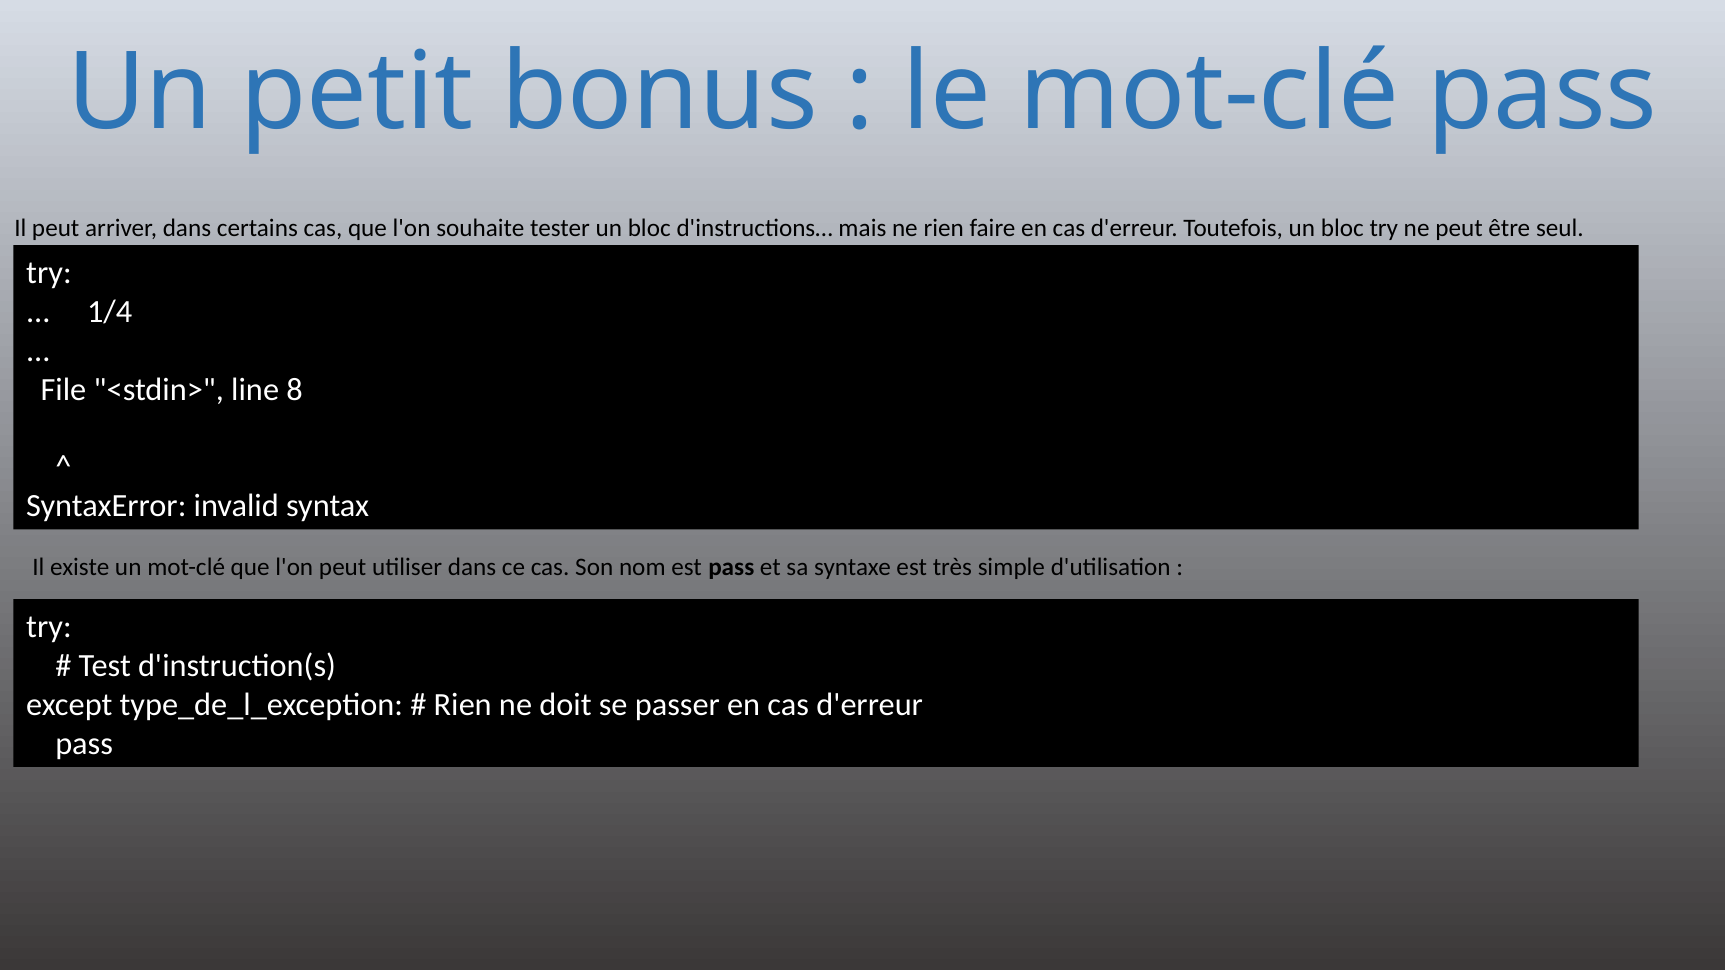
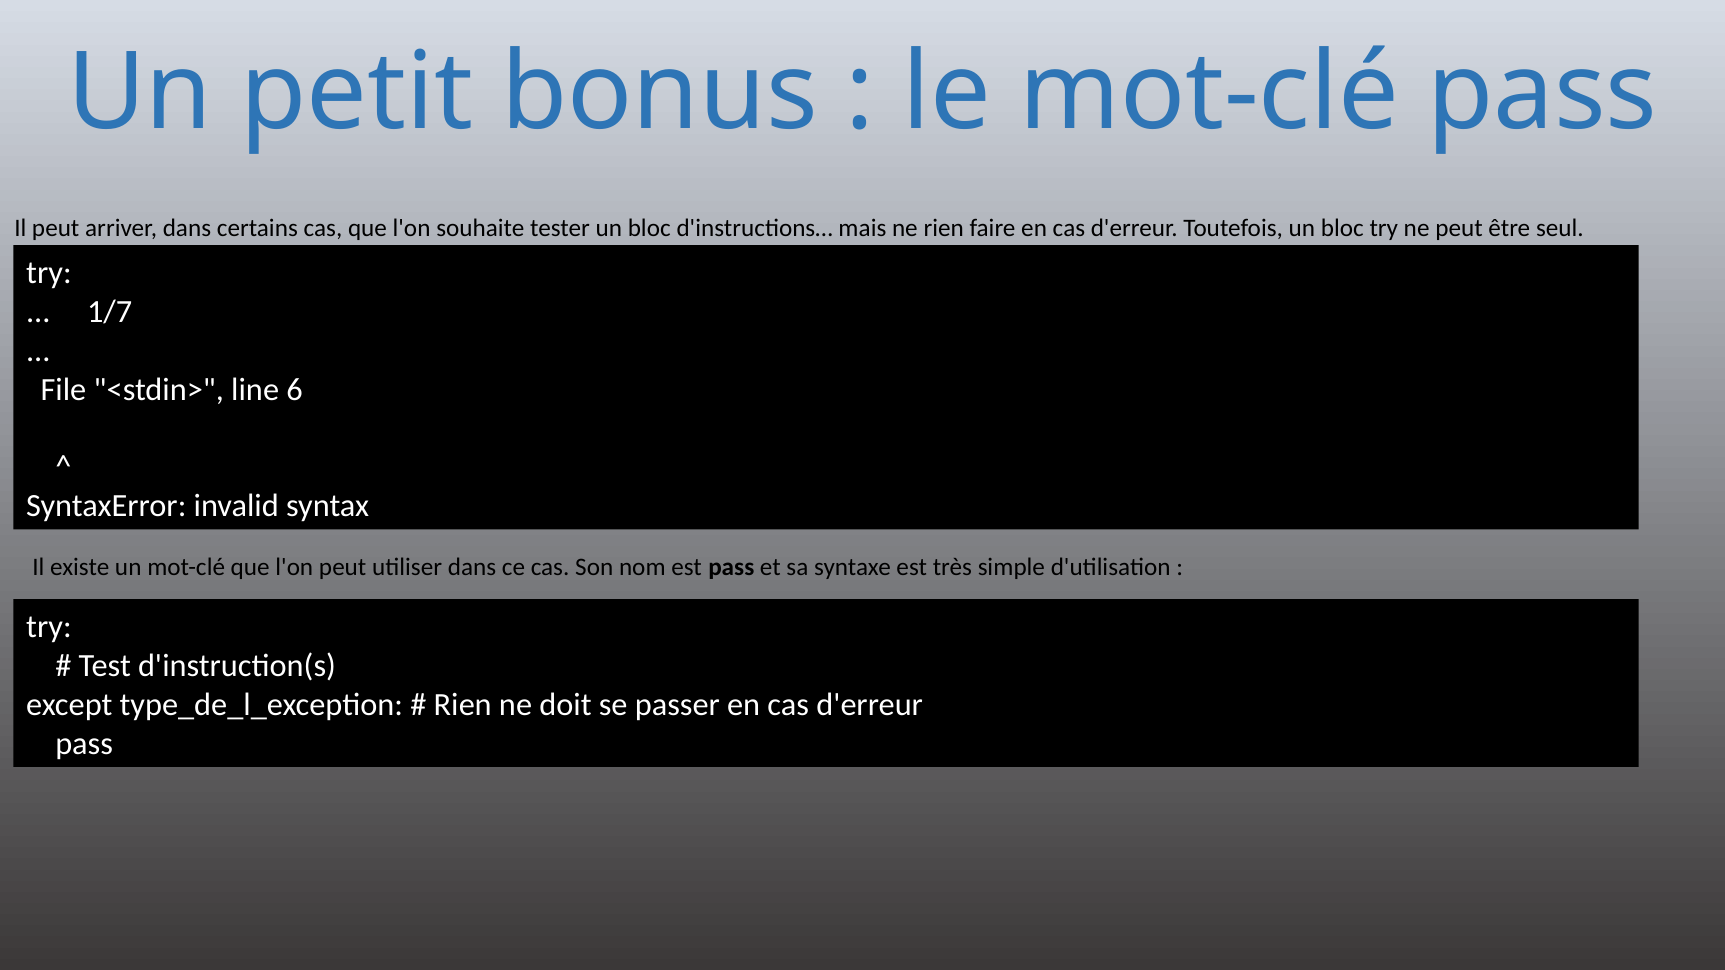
1/4: 1/4 -> 1/7
8: 8 -> 6
